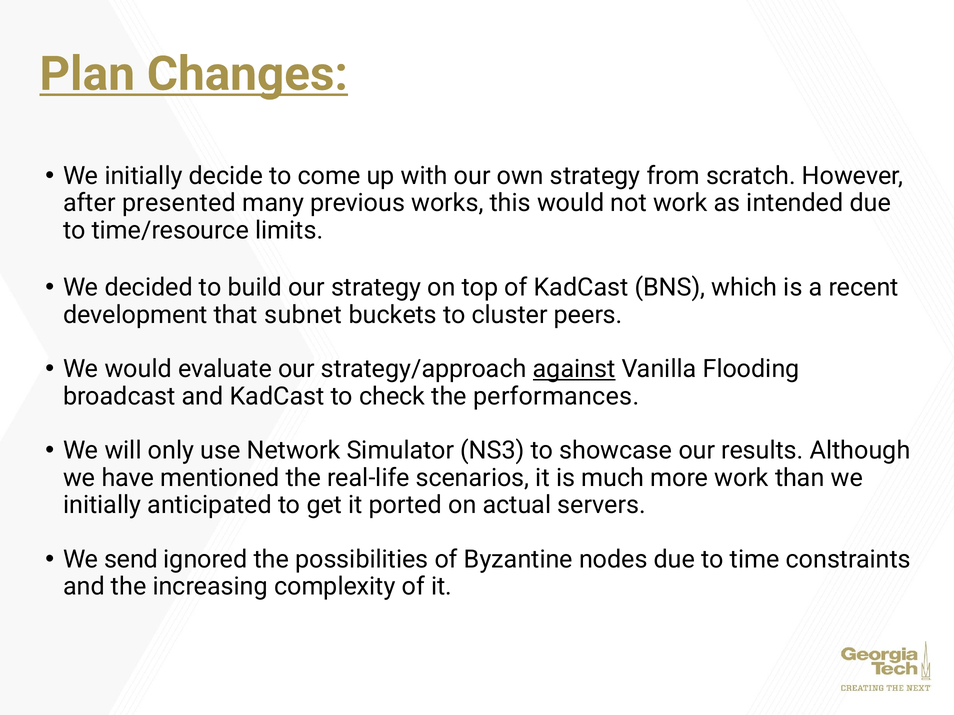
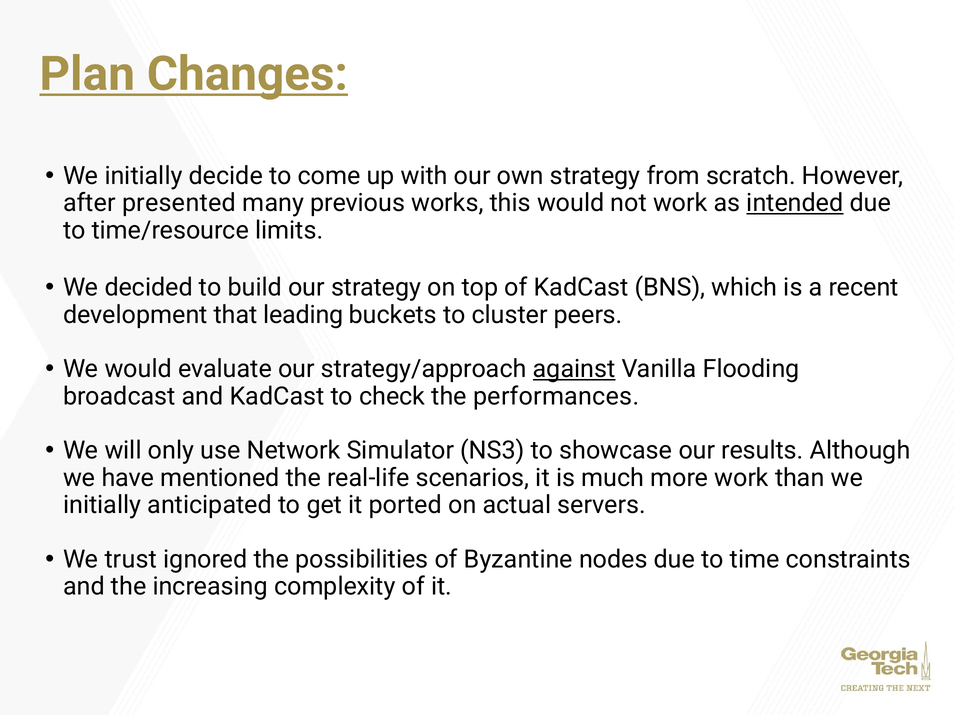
intended underline: none -> present
subnet: subnet -> leading
send: send -> trust
